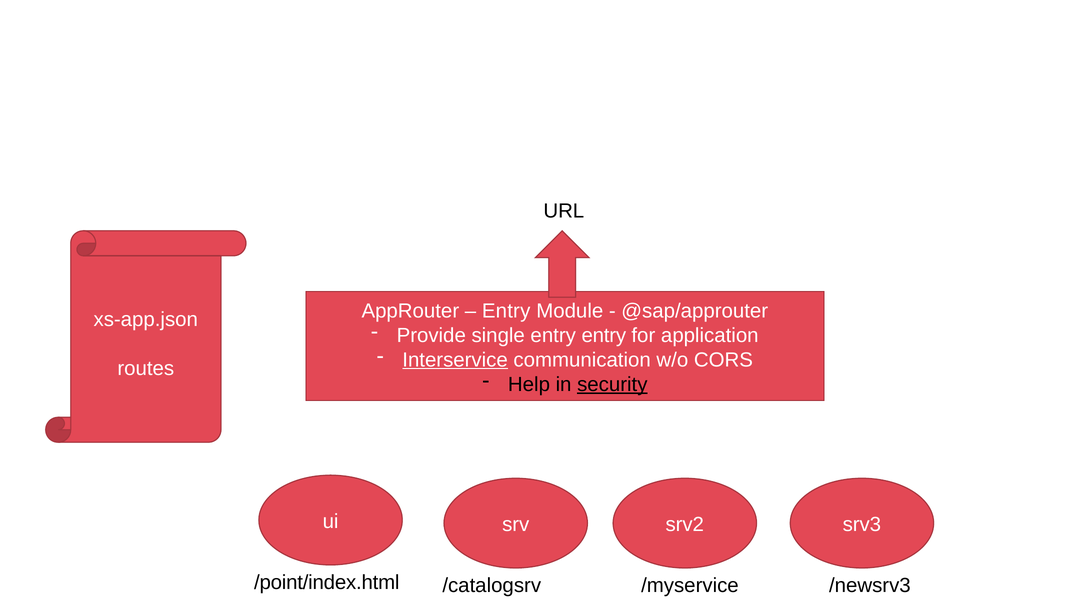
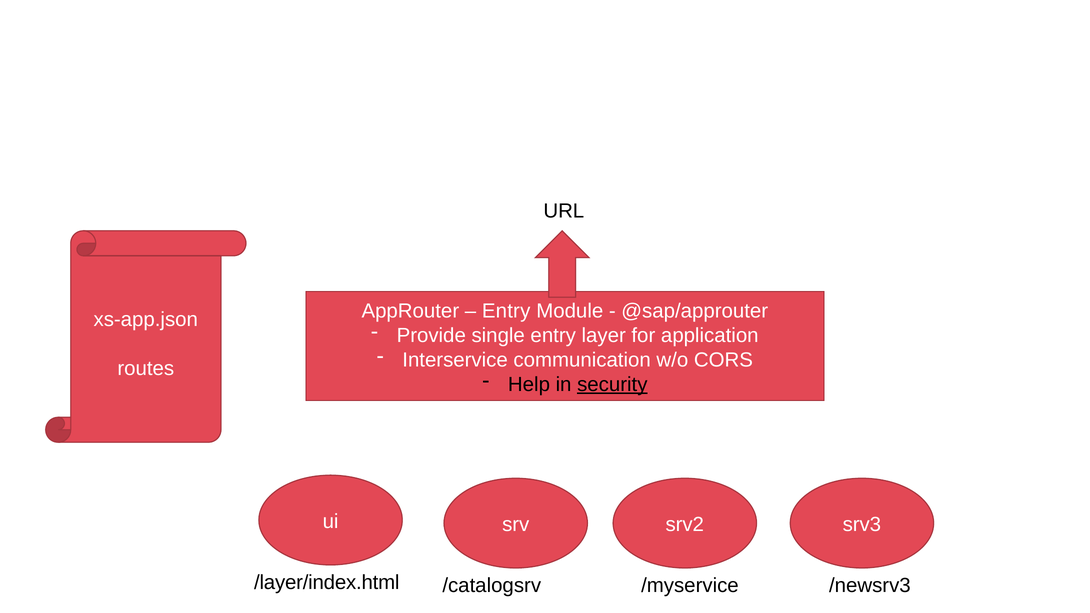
entry entry: entry -> layer
Interservice underline: present -> none
/point/index.html: /point/index.html -> /layer/index.html
